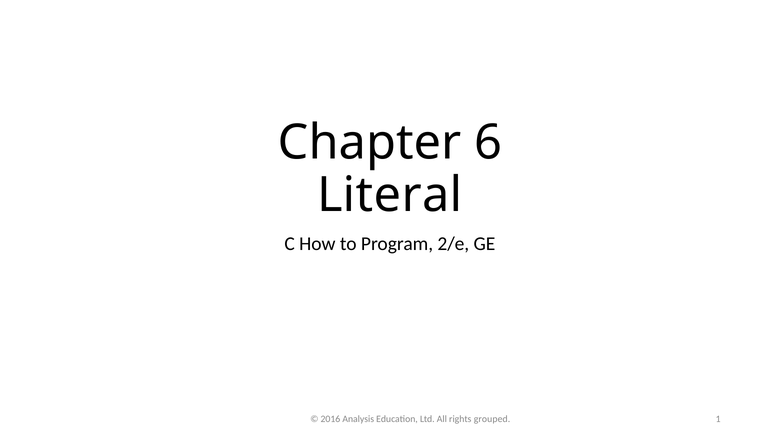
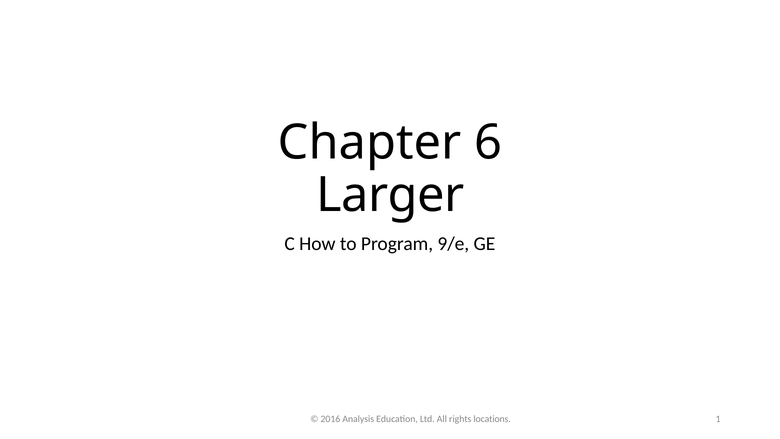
Literal: Literal -> Larger
2/e: 2/e -> 9/e
grouped: grouped -> locations
